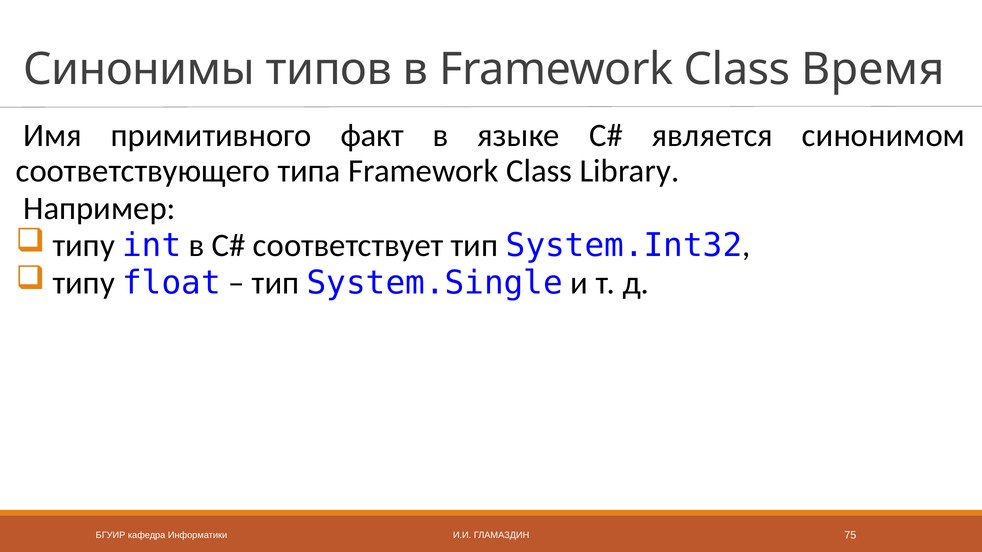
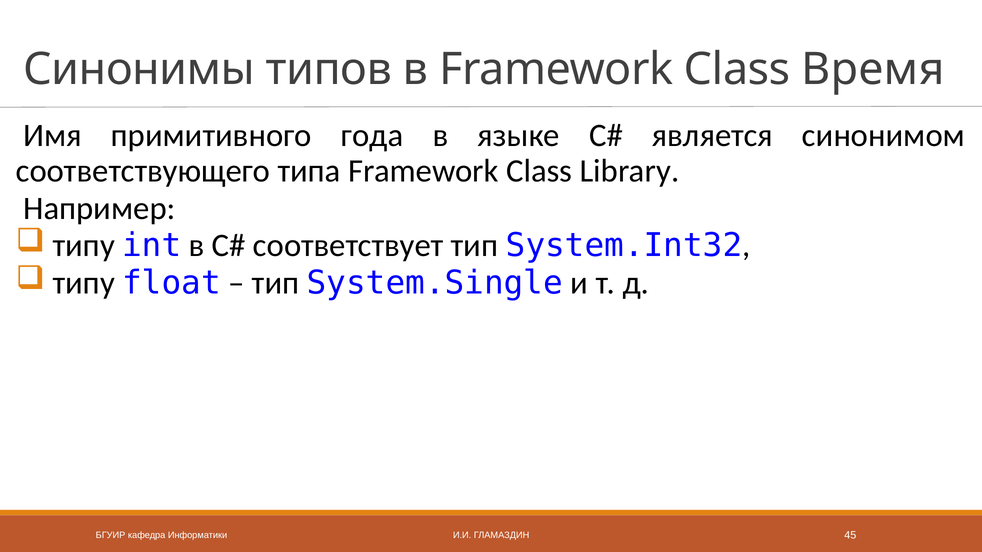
факт: факт -> года
75: 75 -> 45
